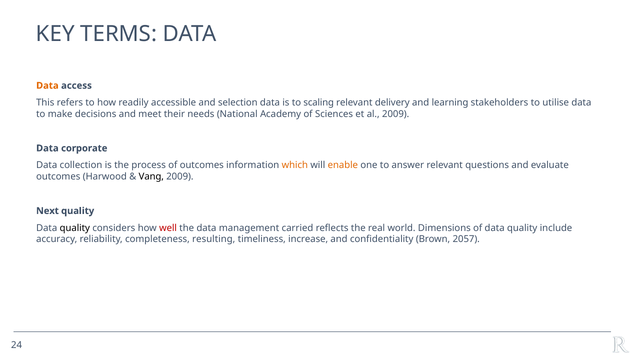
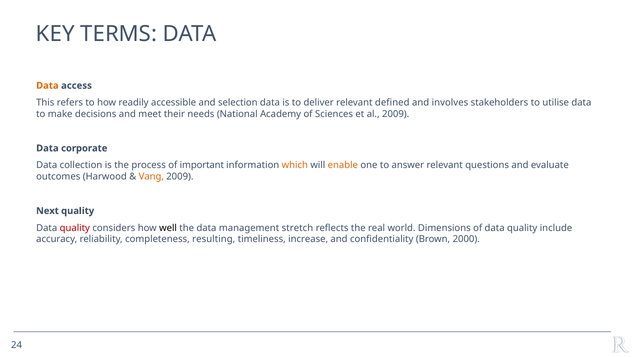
scaling: scaling -> deliver
delivery: delivery -> defined
learning: learning -> involves
of outcomes: outcomes -> important
Vang colour: black -> orange
quality at (75, 228) colour: black -> red
well colour: red -> black
carried: carried -> stretch
2057: 2057 -> 2000
